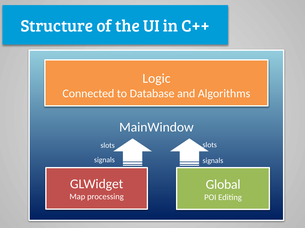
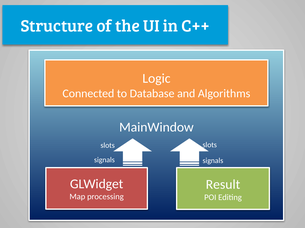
Global: Global -> Result
